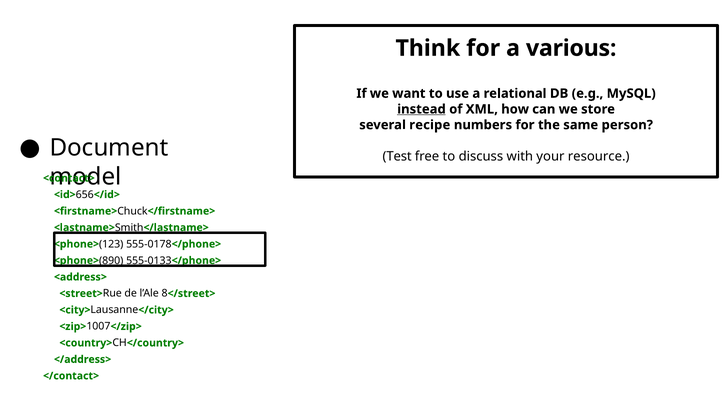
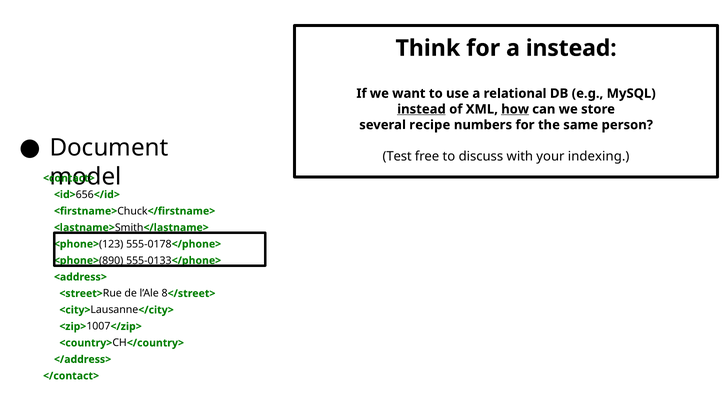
a various: various -> instead
how underline: none -> present
resource: resource -> indexing
